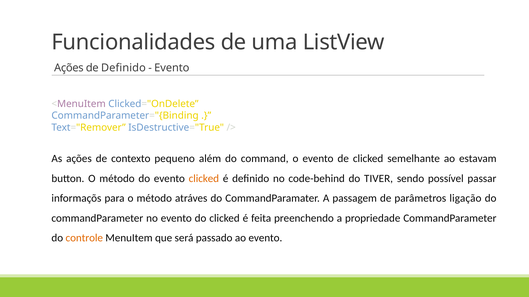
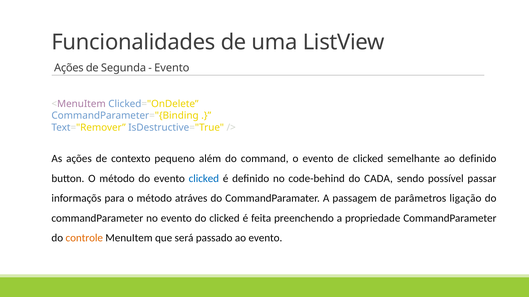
de Definido: Definido -> Segunda
ao estavam: estavam -> definido
clicked at (204, 179) colour: orange -> blue
TIVER: TIVER -> CADA
